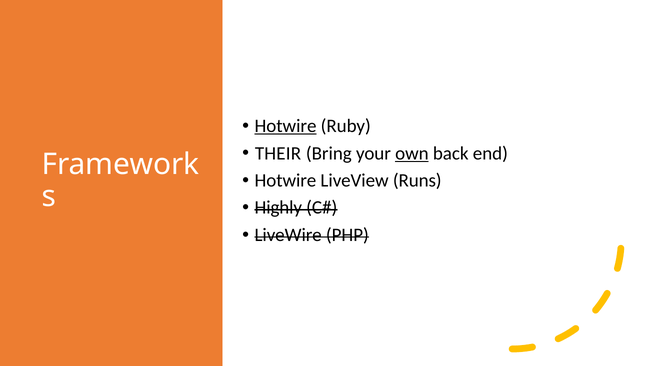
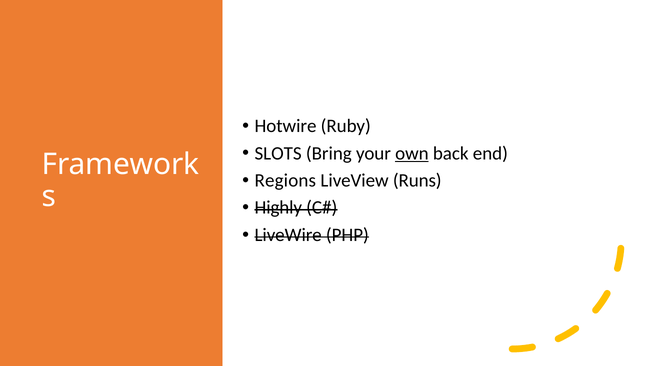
Hotwire at (285, 126) underline: present -> none
THEIR: THEIR -> SLOTS
Hotwire at (285, 181): Hotwire -> Regions
